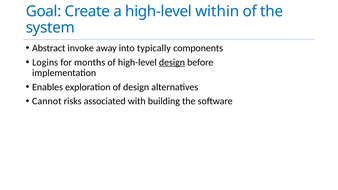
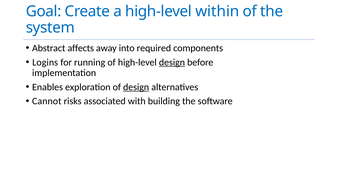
invoke: invoke -> affects
typically: typically -> required
months: months -> running
design at (136, 87) underline: none -> present
